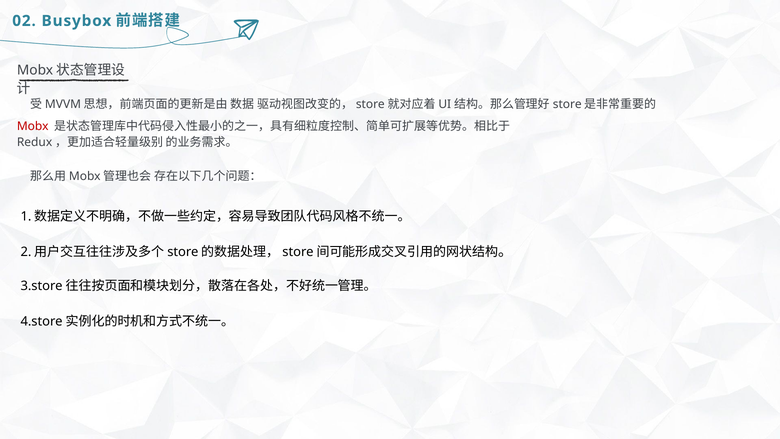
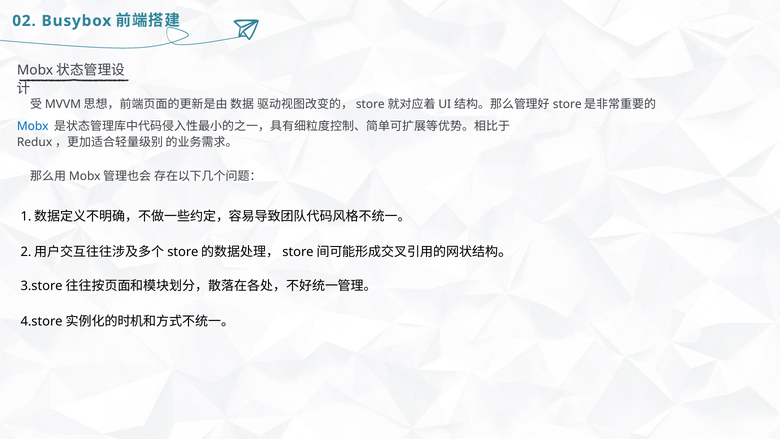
Mobx colour: red -> blue
